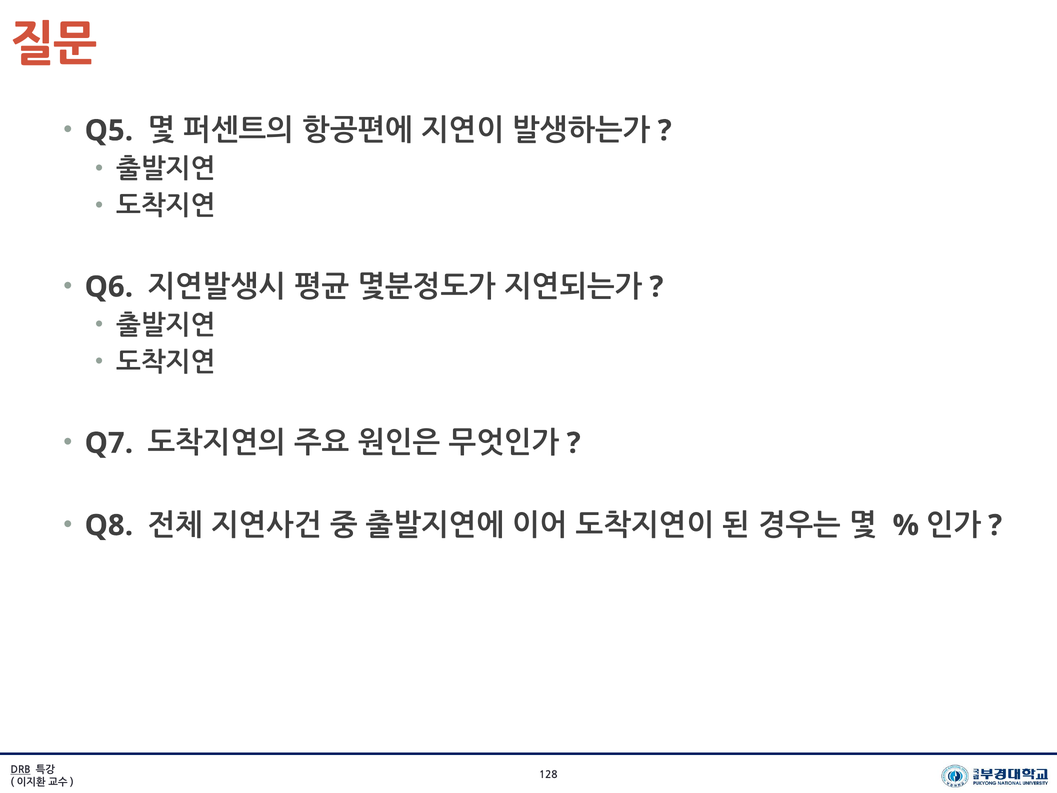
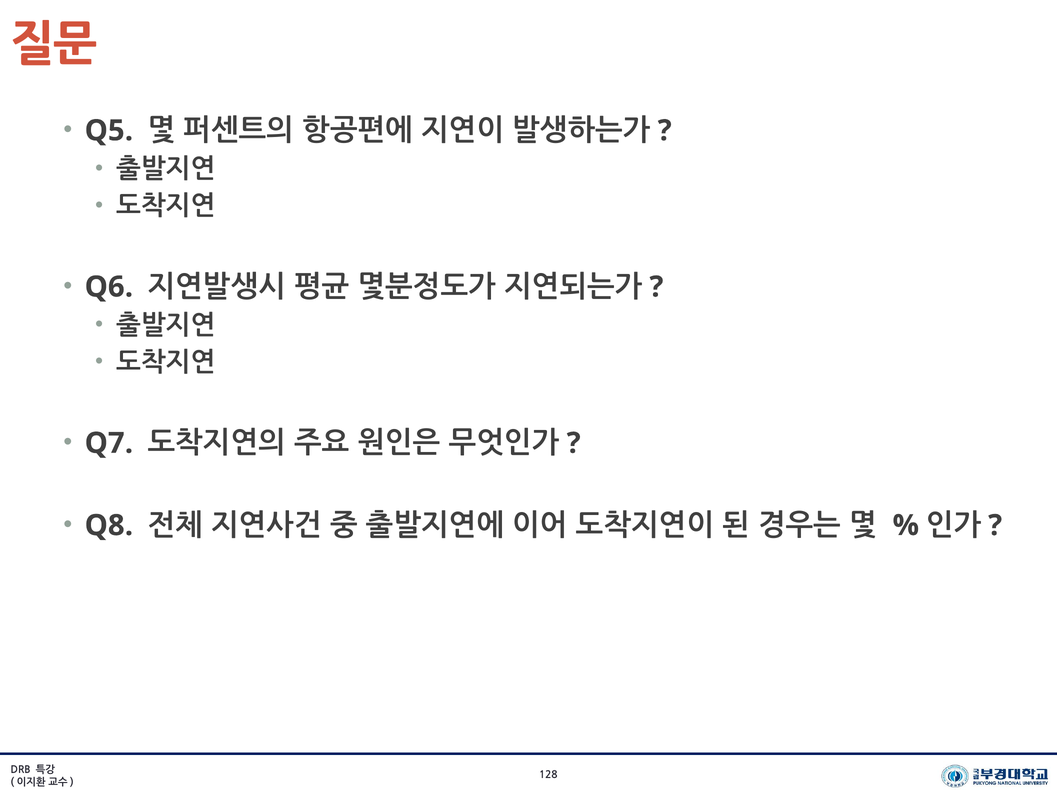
DRB underline: present -> none
